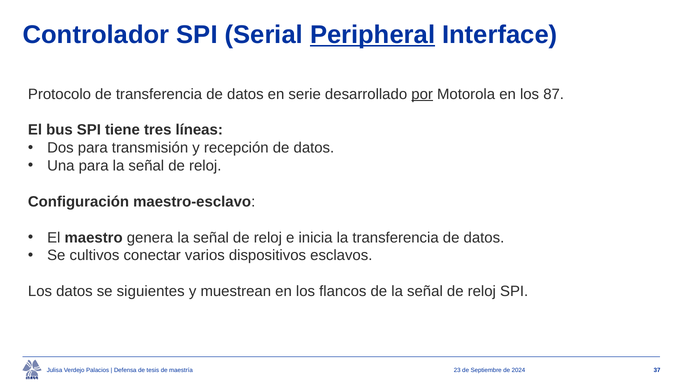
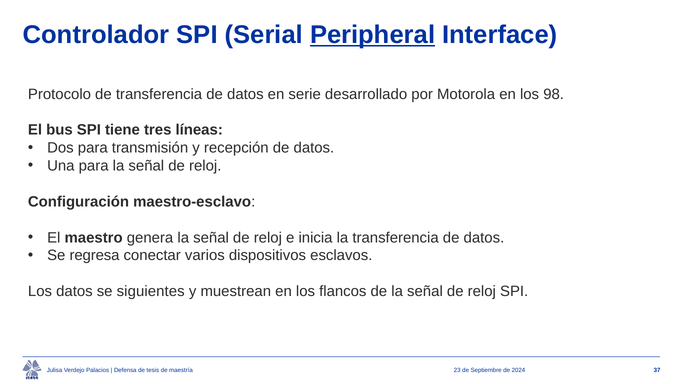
por underline: present -> none
87: 87 -> 98
cultivos: cultivos -> regresa
